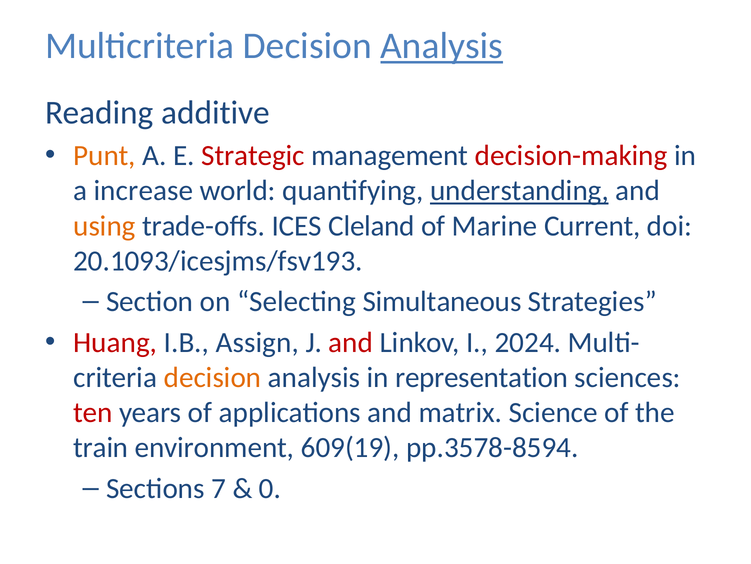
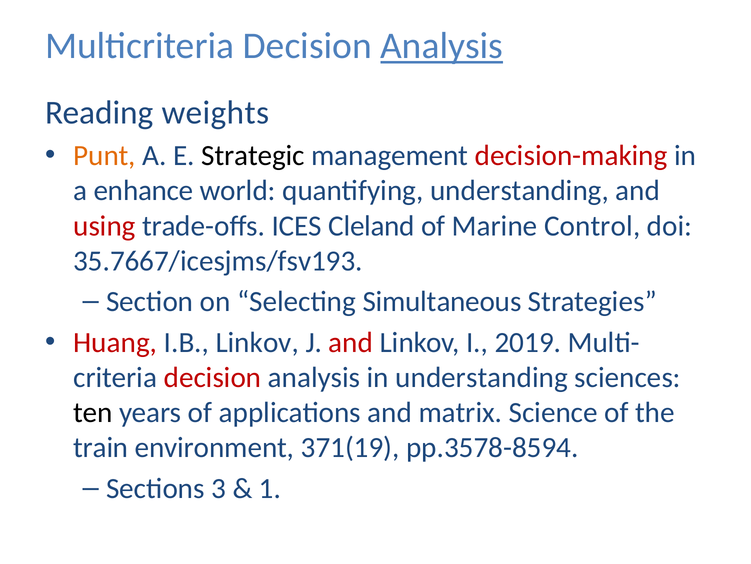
additive: additive -> weights
Strategic colour: red -> black
increase: increase -> enhance
understanding at (520, 191) underline: present -> none
using colour: orange -> red
Current: Current -> Control
20.1093/icesjms/fsv193: 20.1093/icesjms/fsv193 -> 35.7667/icesjms/fsv193
I.B Assign: Assign -> Linkov
2024: 2024 -> 2019
decision at (212, 377) colour: orange -> red
in representation: representation -> understanding
ten colour: red -> black
609(19: 609(19 -> 371(19
7: 7 -> 3
0: 0 -> 1
